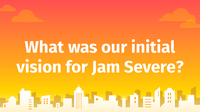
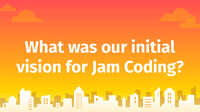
Severe: Severe -> Coding
